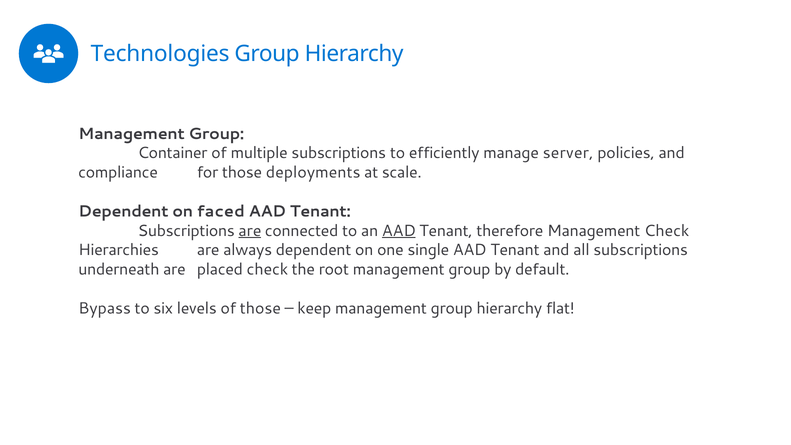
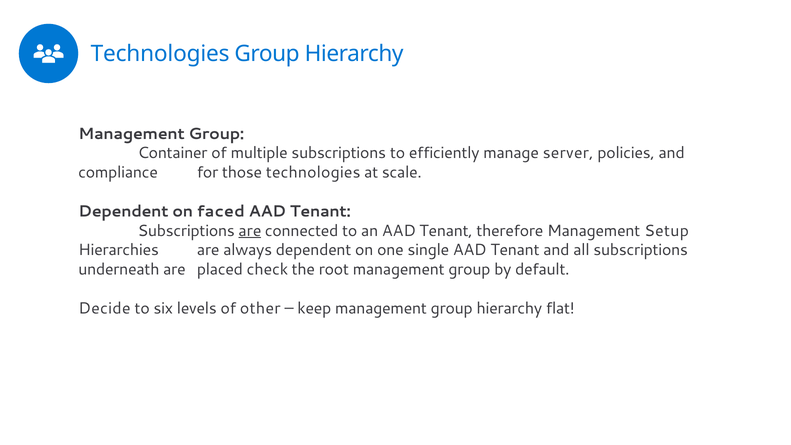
those deployments: deployments -> technologies
AAD at (399, 231) underline: present -> none
Management Check: Check -> Setup
Bypass: Bypass -> Decide
of those: those -> other
